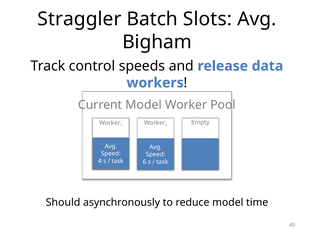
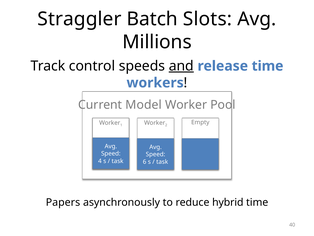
Bigham: Bigham -> Millions
and underline: none -> present
release data: data -> time
Should: Should -> Papers
reduce model: model -> hybrid
